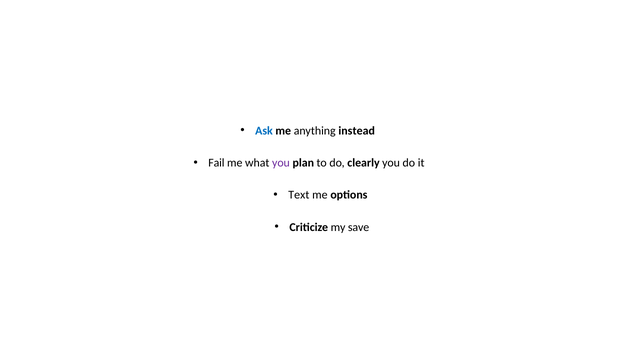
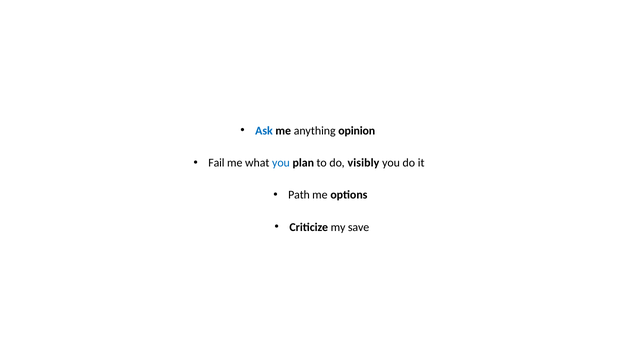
instead: instead -> opinion
you at (281, 163) colour: purple -> blue
clearly: clearly -> visibly
Text: Text -> Path
